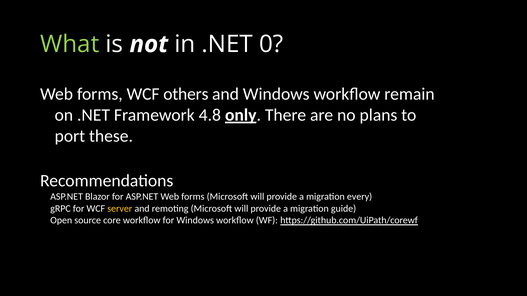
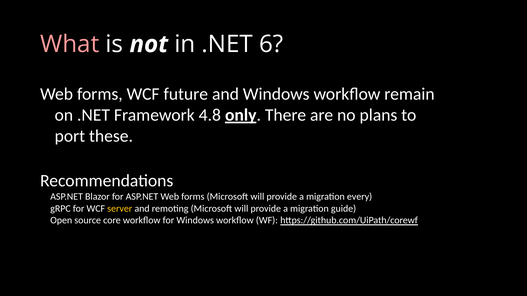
What colour: light green -> pink
0: 0 -> 6
others: others -> future
